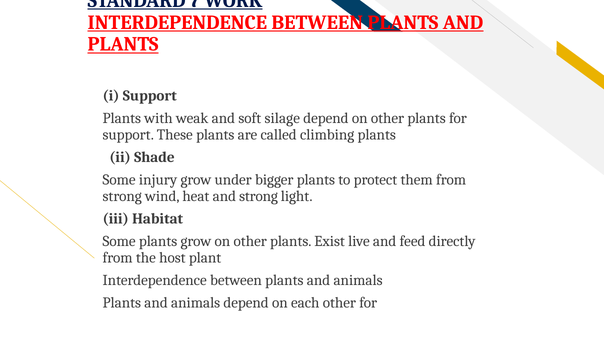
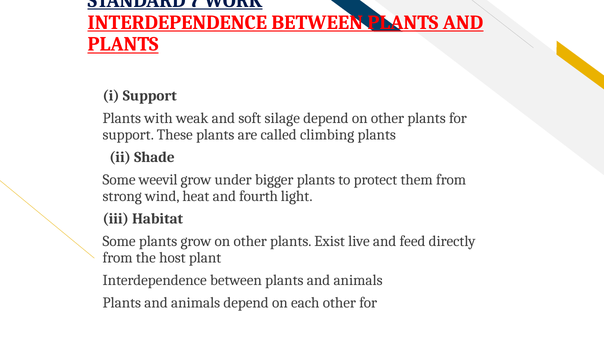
injury: injury -> weevil
and strong: strong -> fourth
